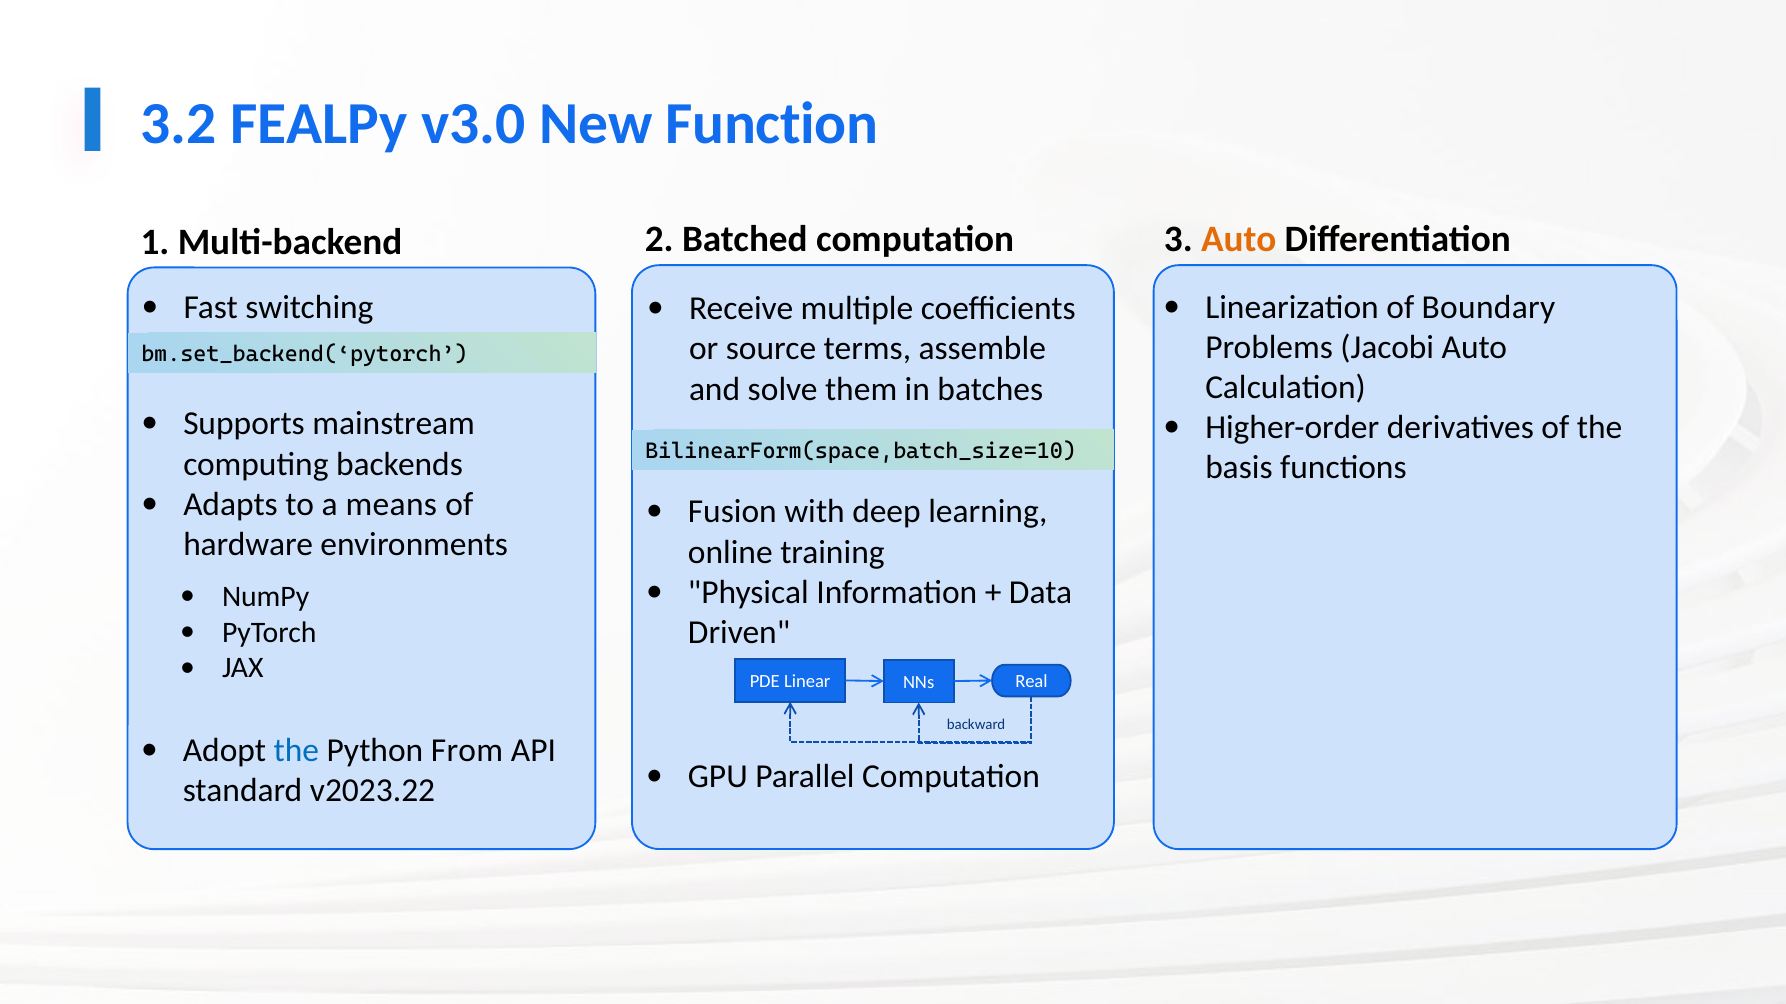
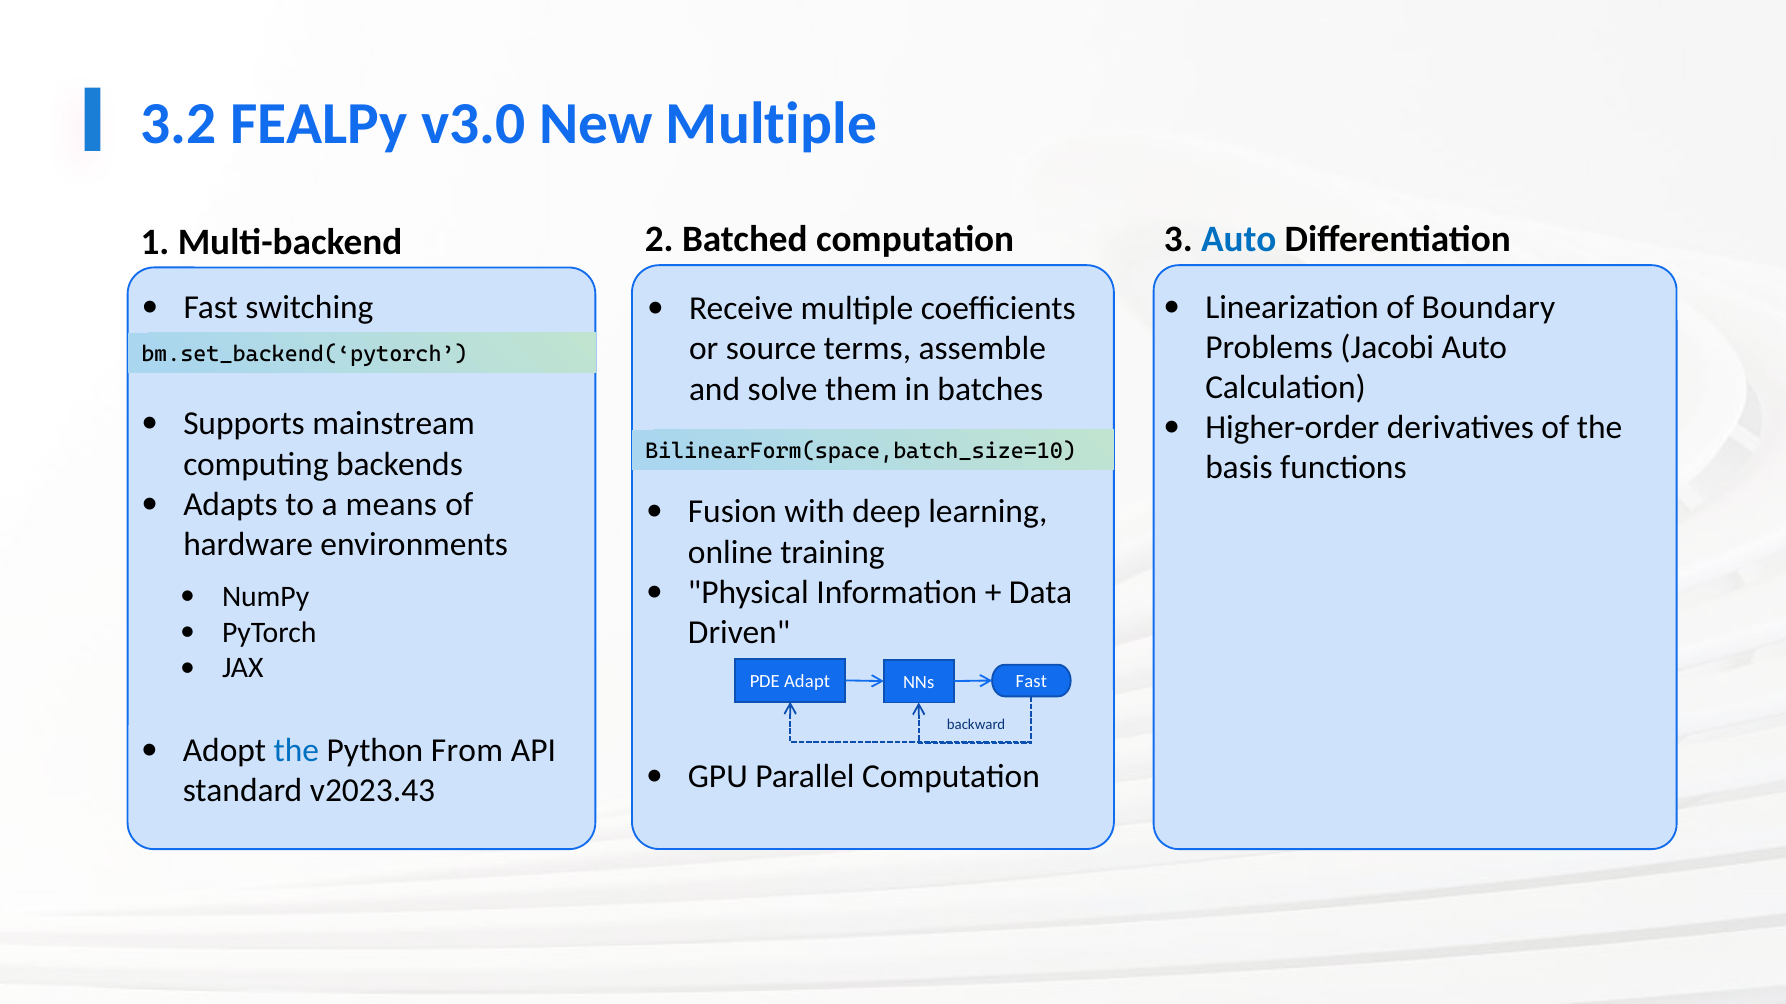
Function at (772, 124): Function -> Multiple
Auto at (1239, 239) colour: orange -> blue
Linear: Linear -> Adapt
NNs Real: Real -> Fast
v2023.22: v2023.22 -> v2023.43
